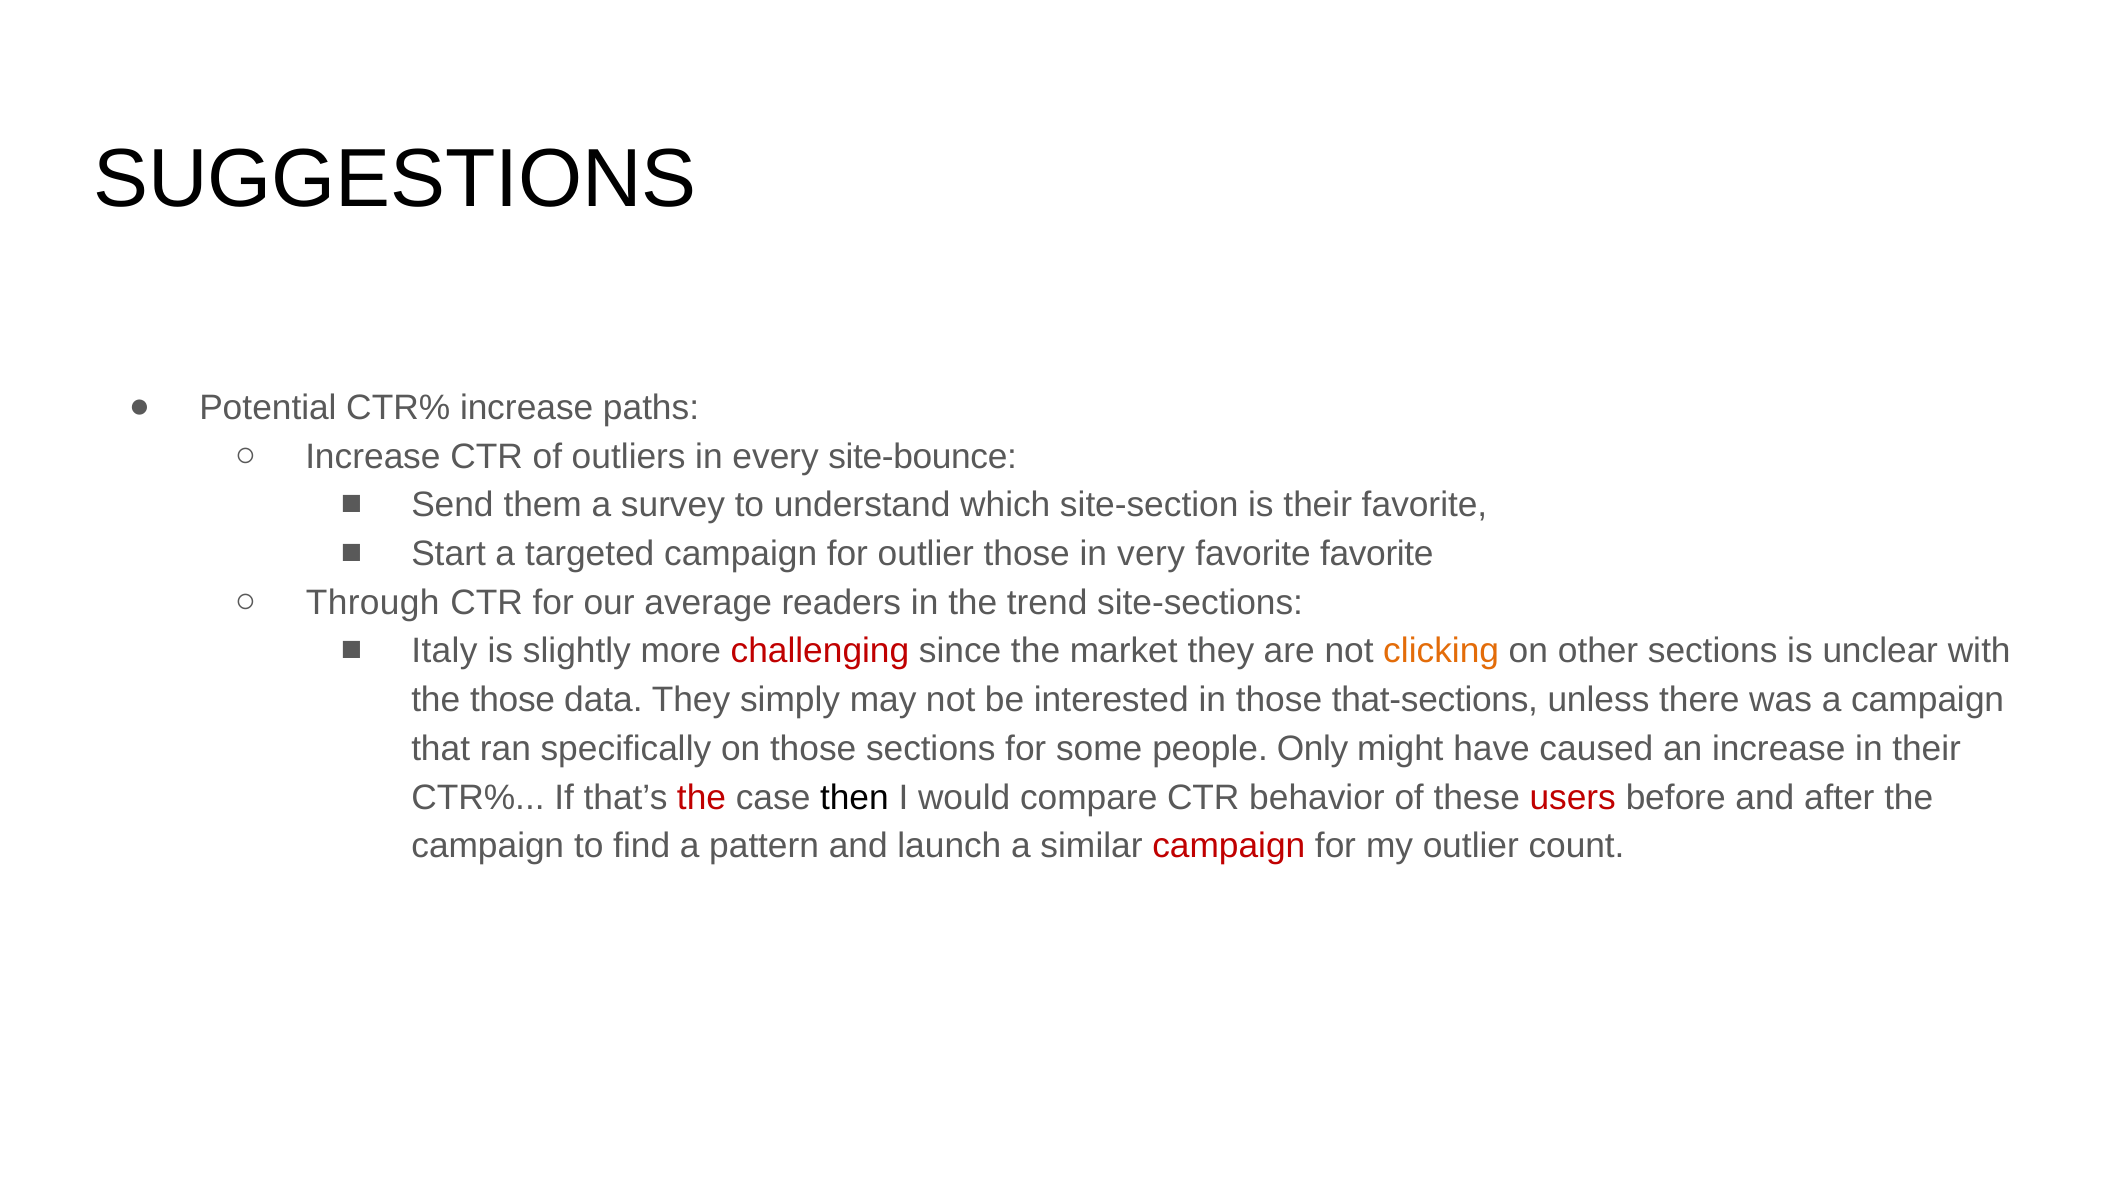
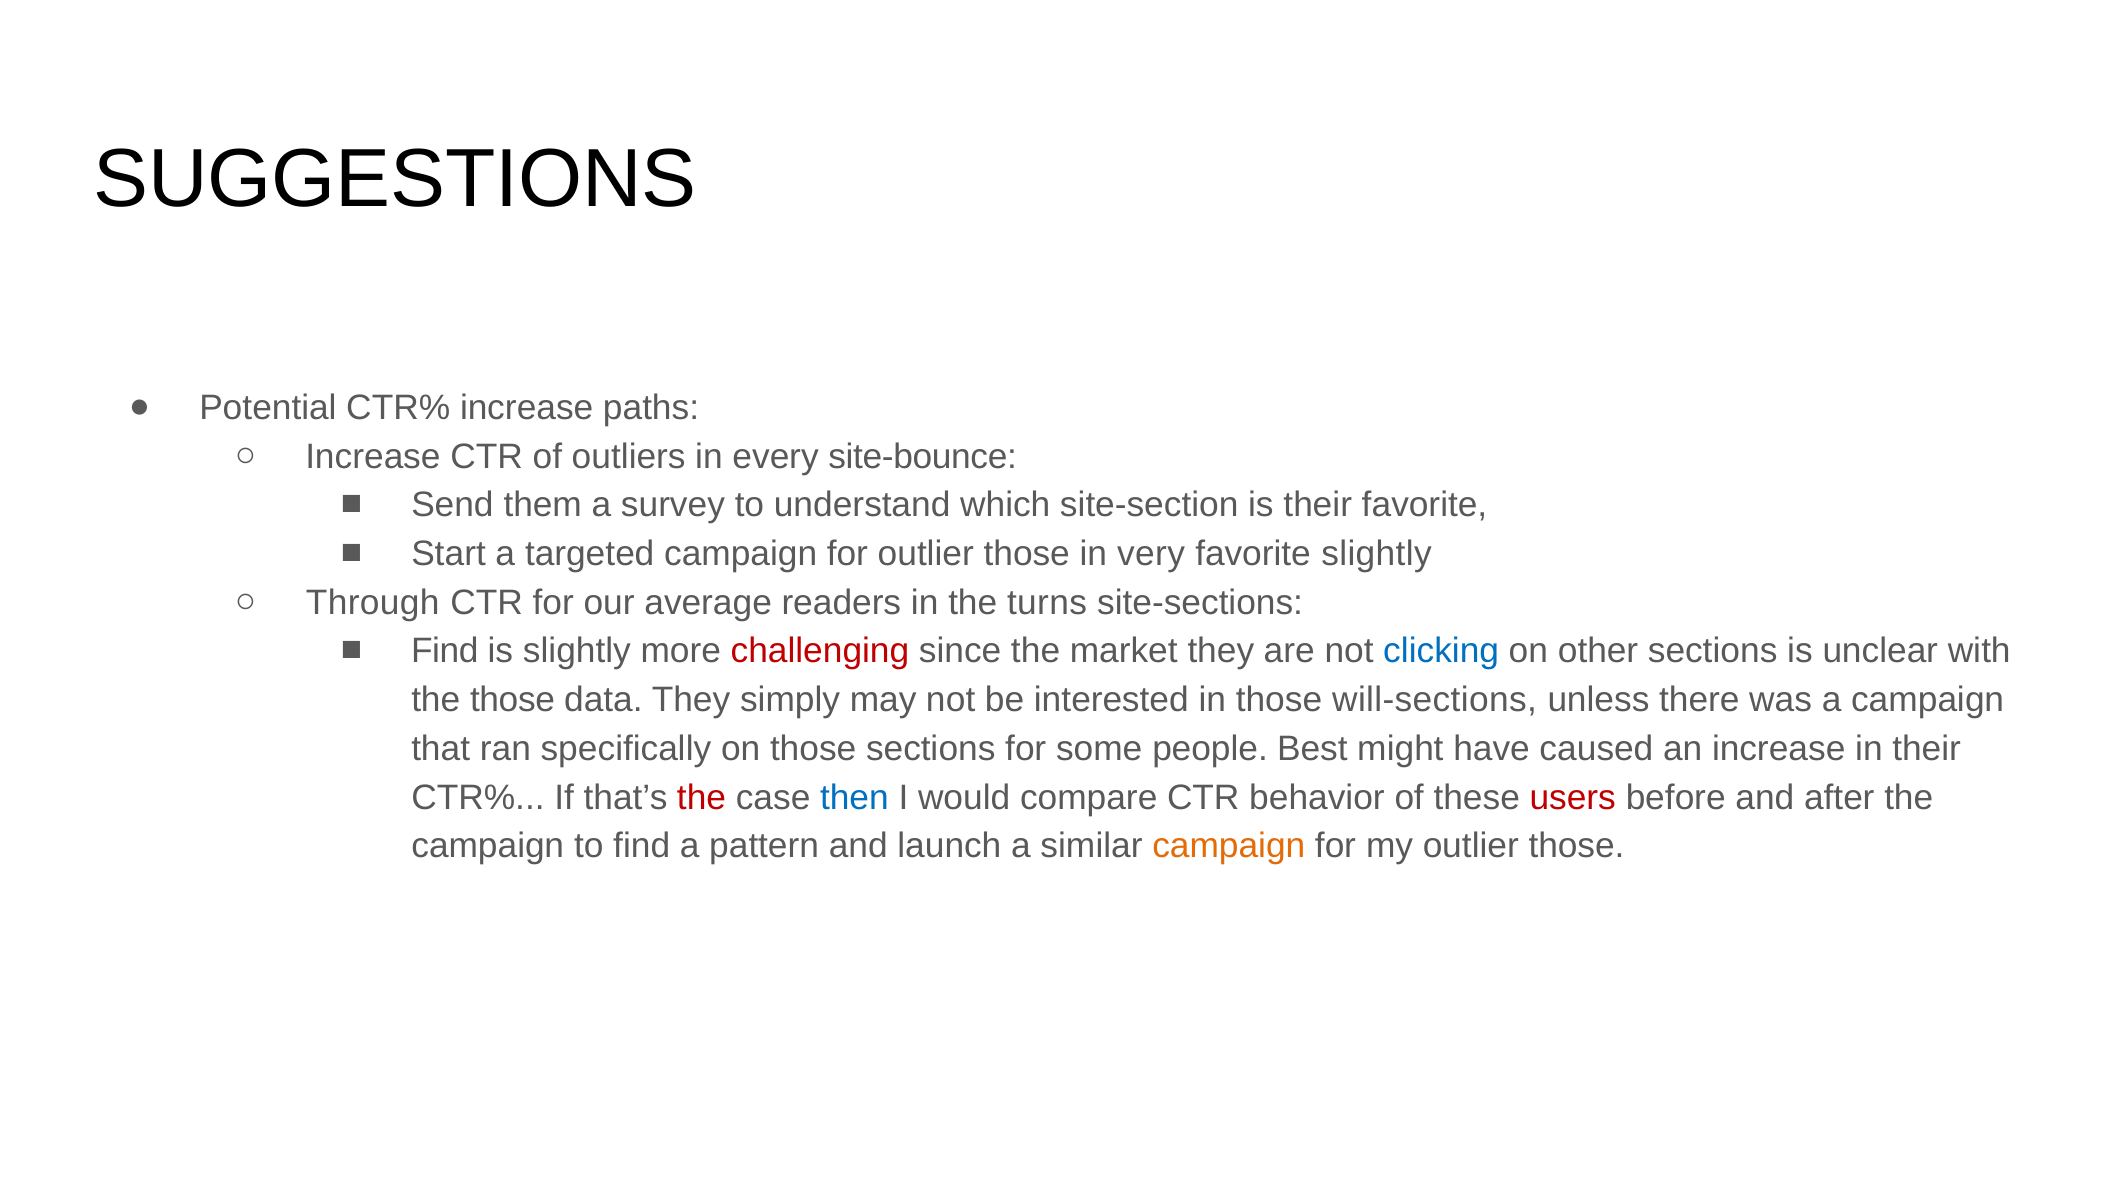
favorite favorite: favorite -> slightly
trend: trend -> turns
Italy at (444, 652): Italy -> Find
clicking colour: orange -> blue
that-sections: that-sections -> will-sections
Only: Only -> Best
then colour: black -> blue
campaign at (1229, 847) colour: red -> orange
my outlier count: count -> those
